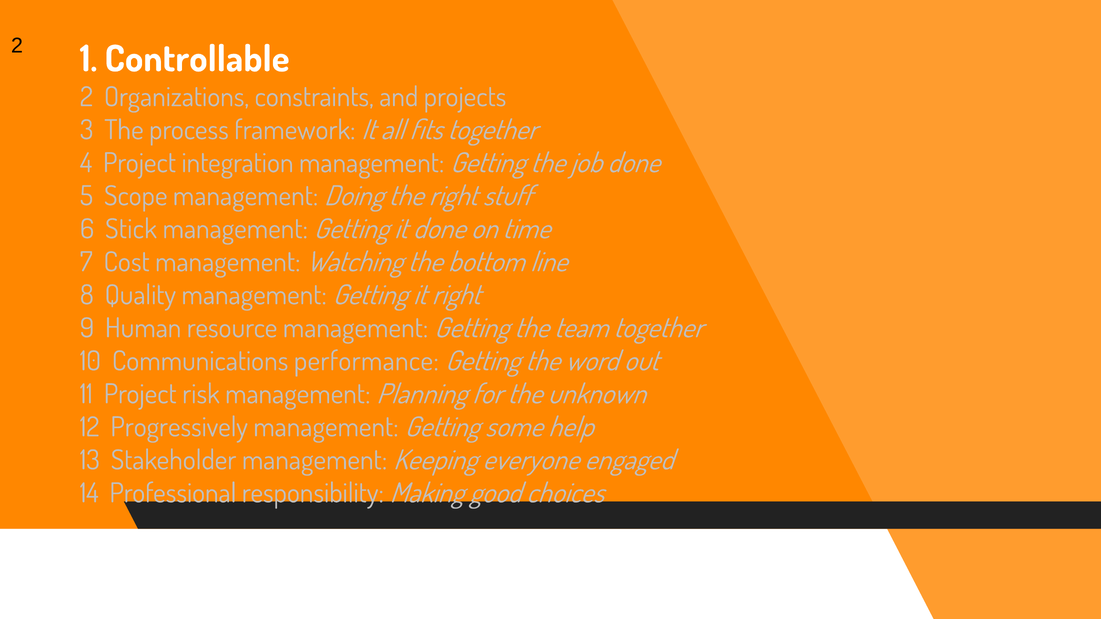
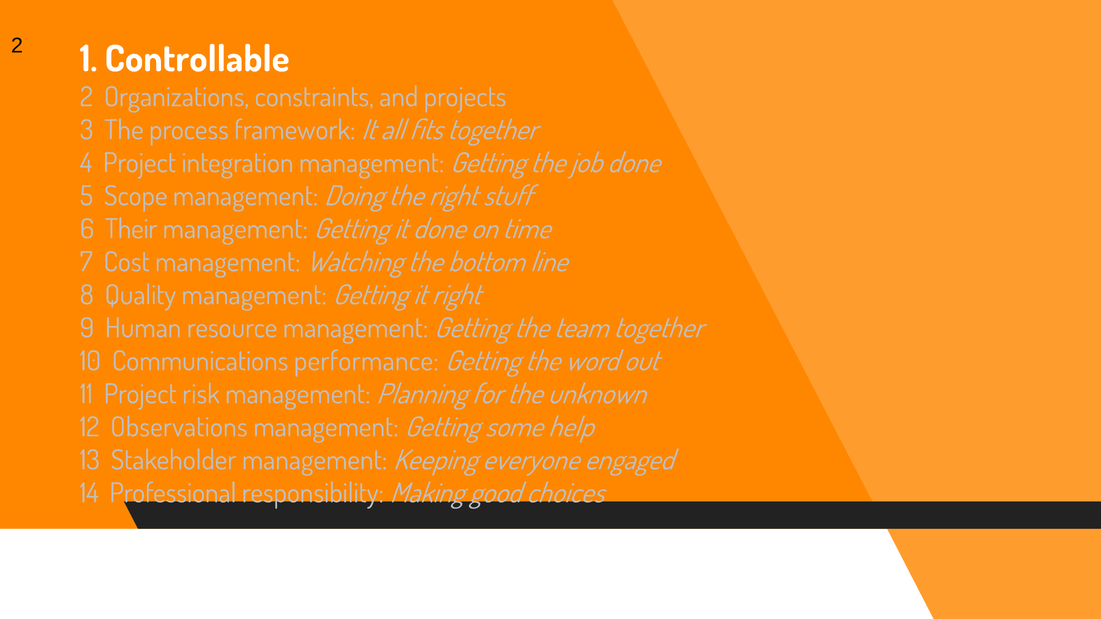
Stick: Stick -> Their
Progressively: Progressively -> Observations
